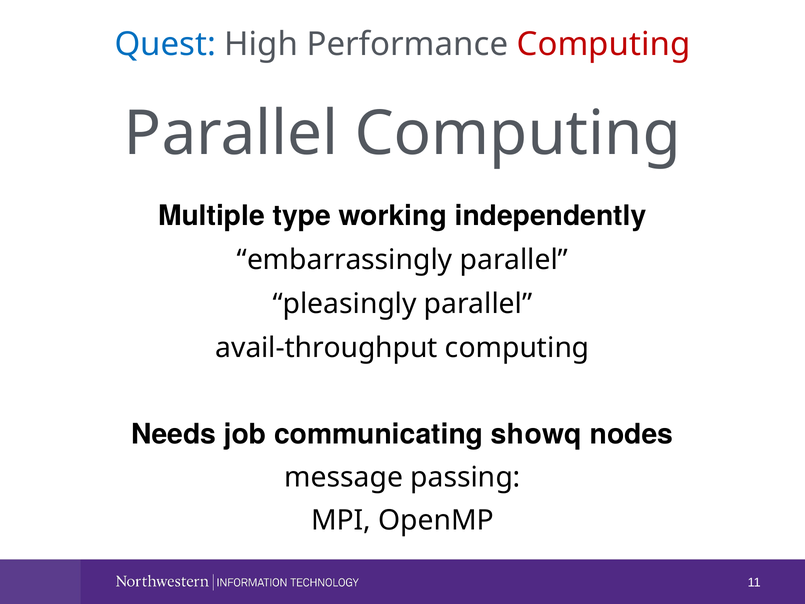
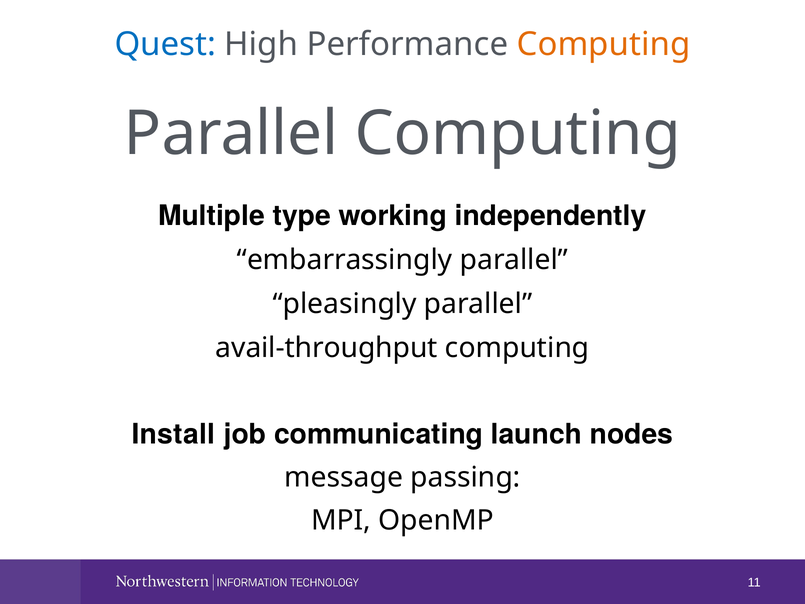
Computing at (604, 44) colour: red -> orange
Needs: Needs -> Install
showq: showq -> launch
